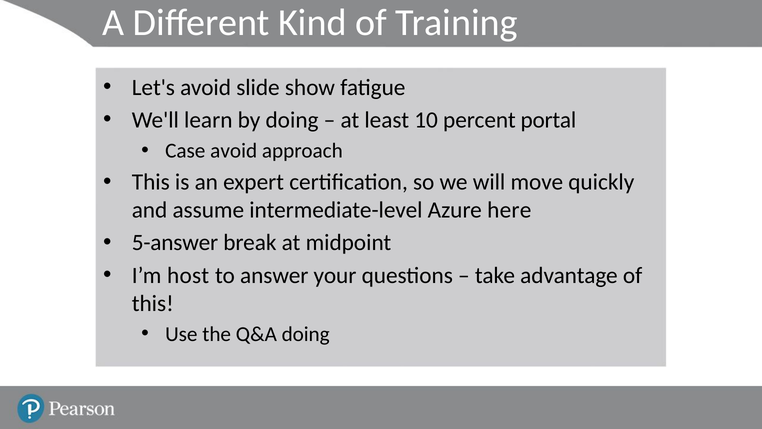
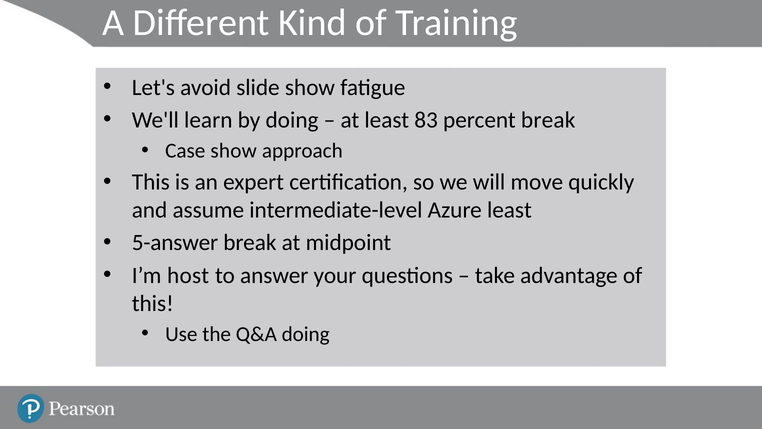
10: 10 -> 83
percent portal: portal -> break
Case avoid: avoid -> show
Azure here: here -> least
